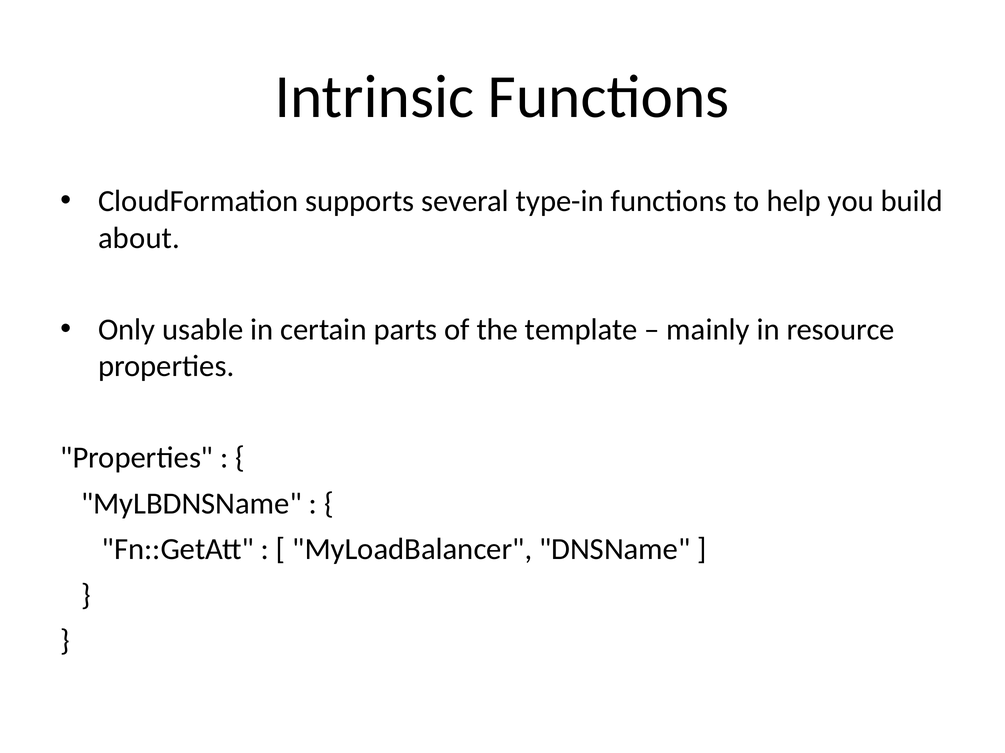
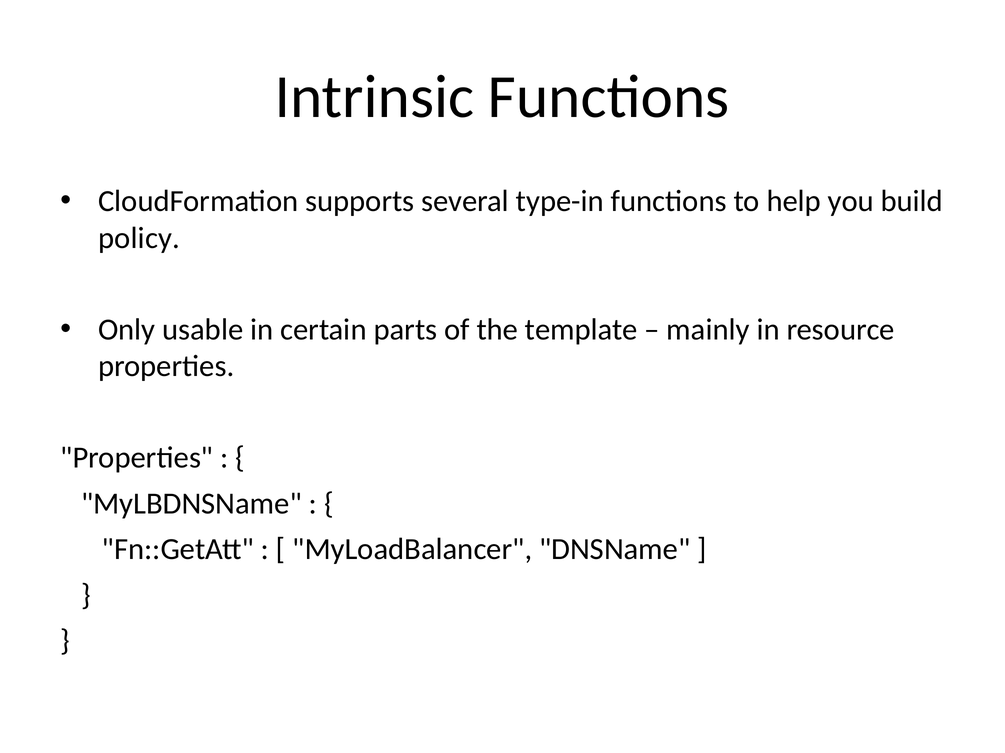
about: about -> policy
